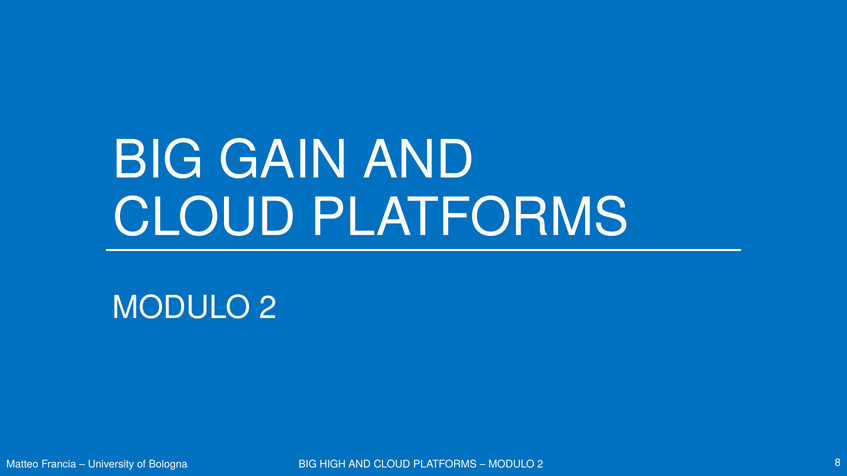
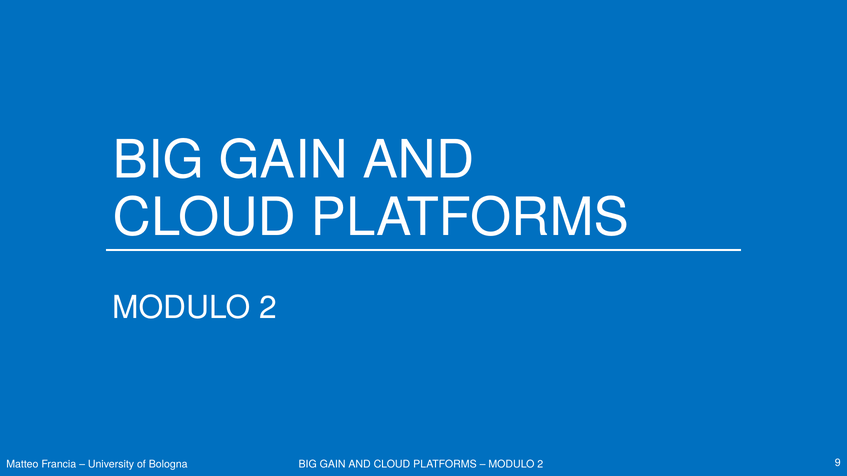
HIGH at (333, 464): HIGH -> GAIN
8: 8 -> 9
